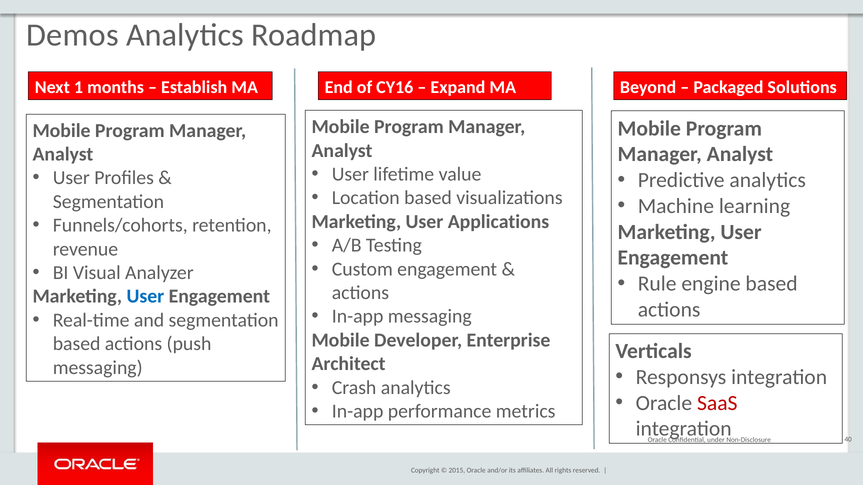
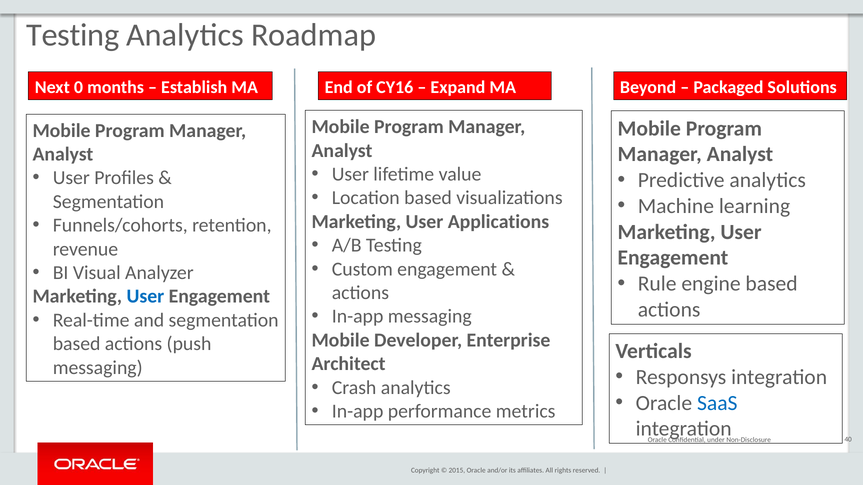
Demos at (73, 35): Demos -> Testing
1: 1 -> 0
SaaS colour: red -> blue
